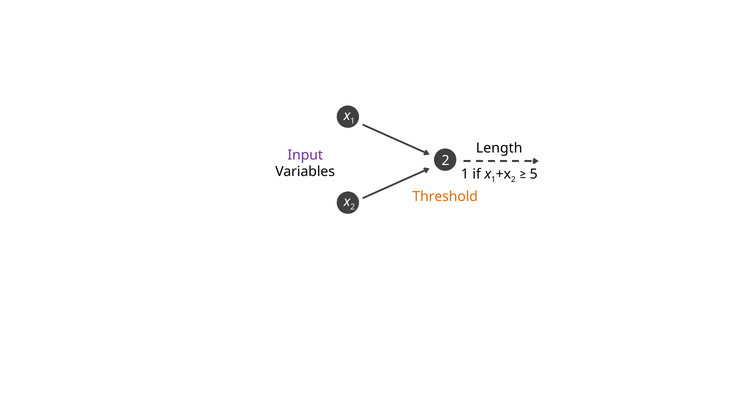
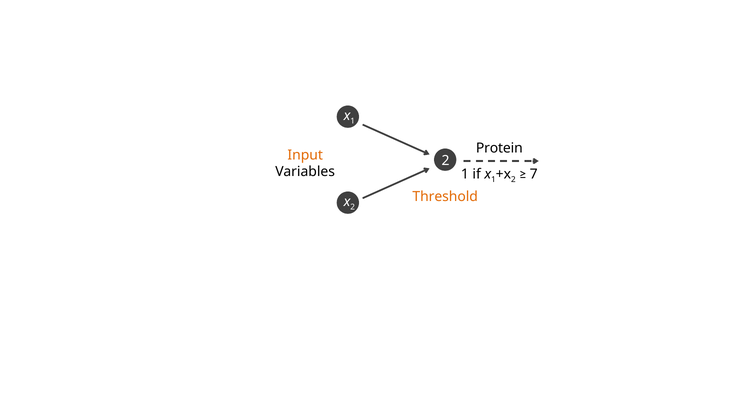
Length: Length -> Protein
Input colour: purple -> orange
5: 5 -> 7
